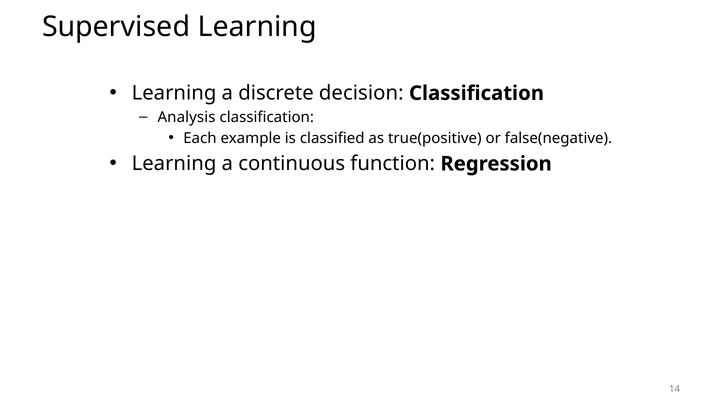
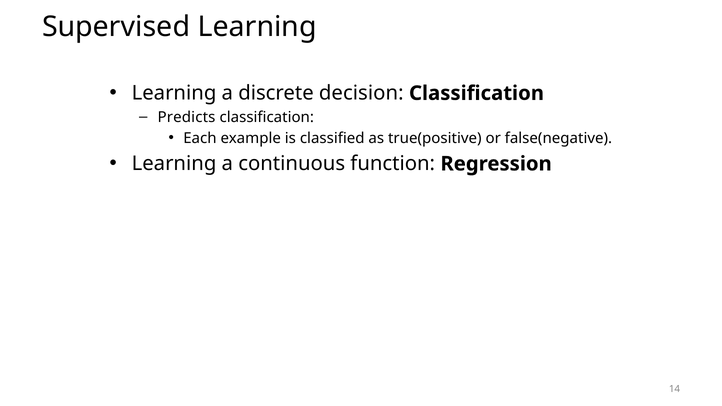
Analysis: Analysis -> Predicts
